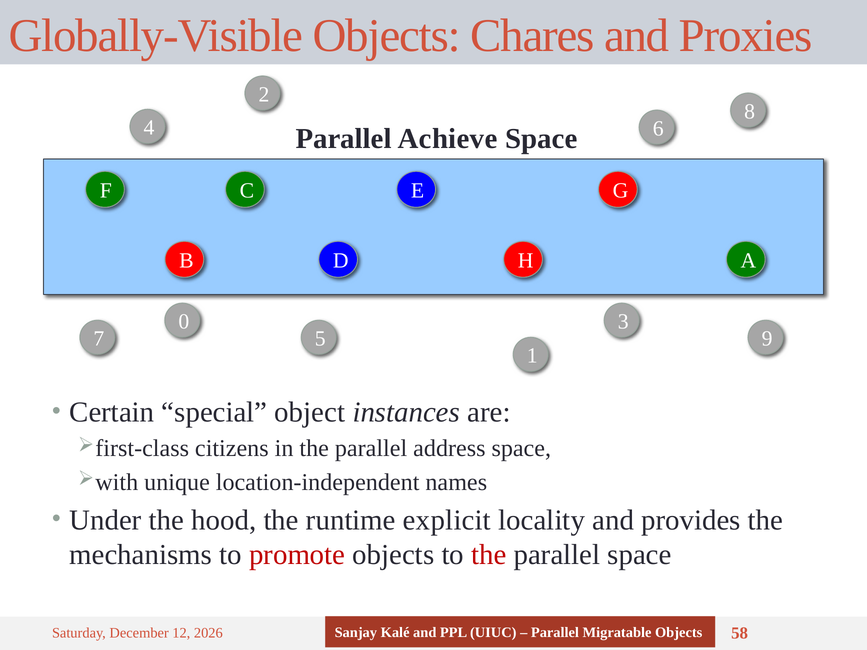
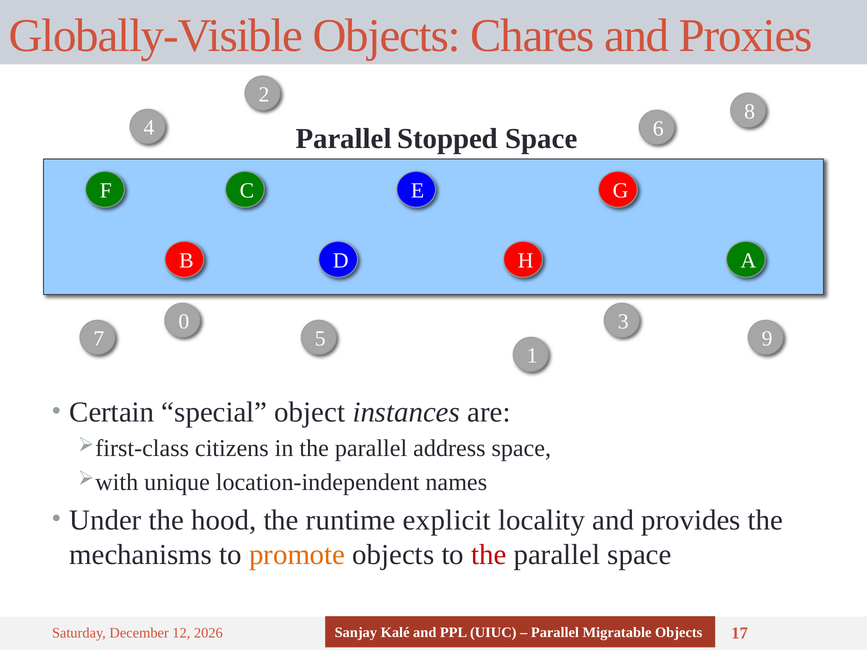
Achieve: Achieve -> Stopped
promote colour: red -> orange
58: 58 -> 17
